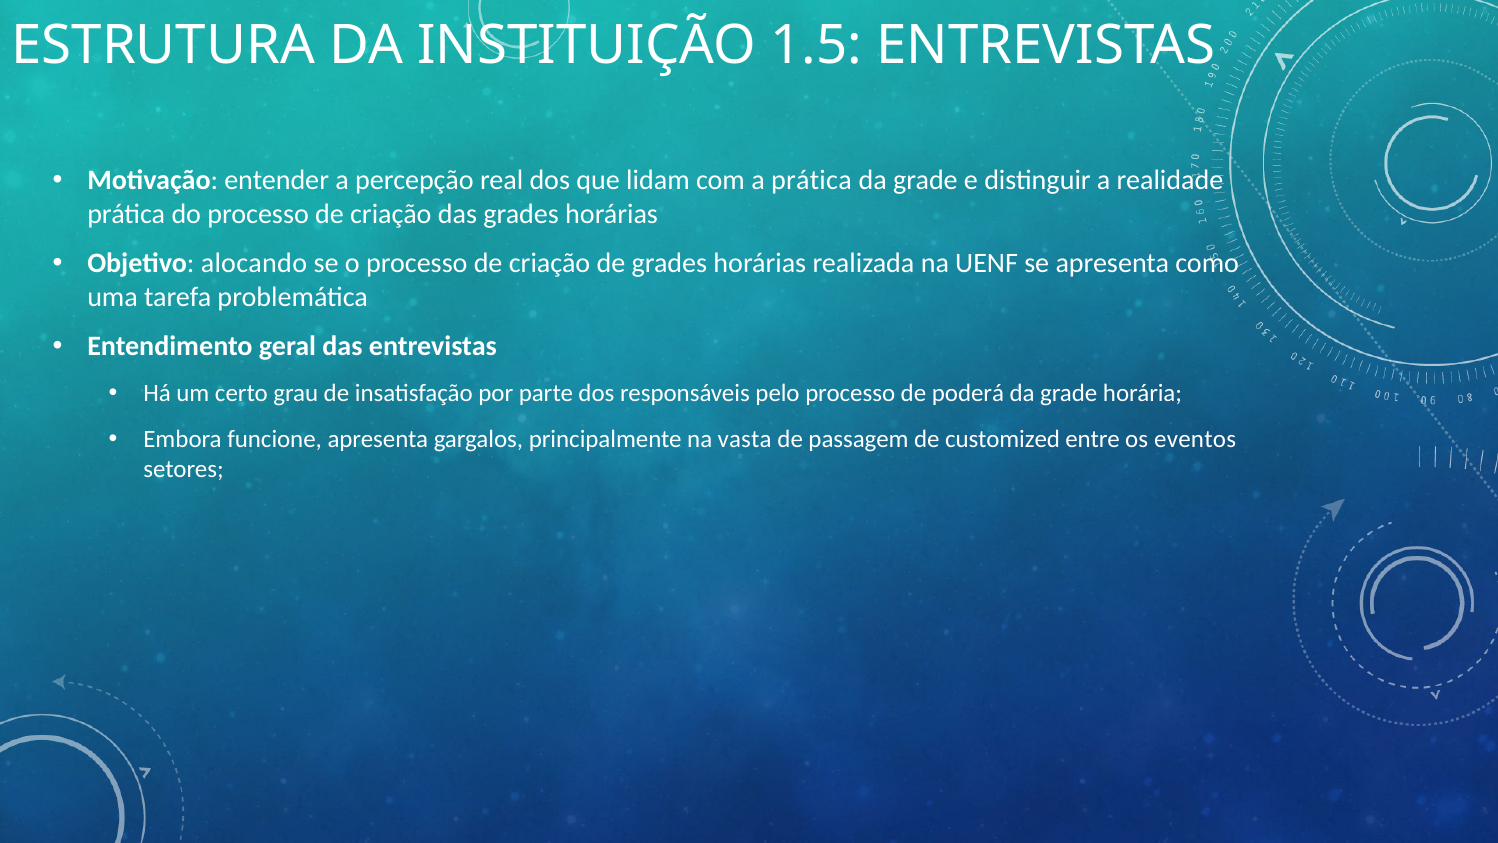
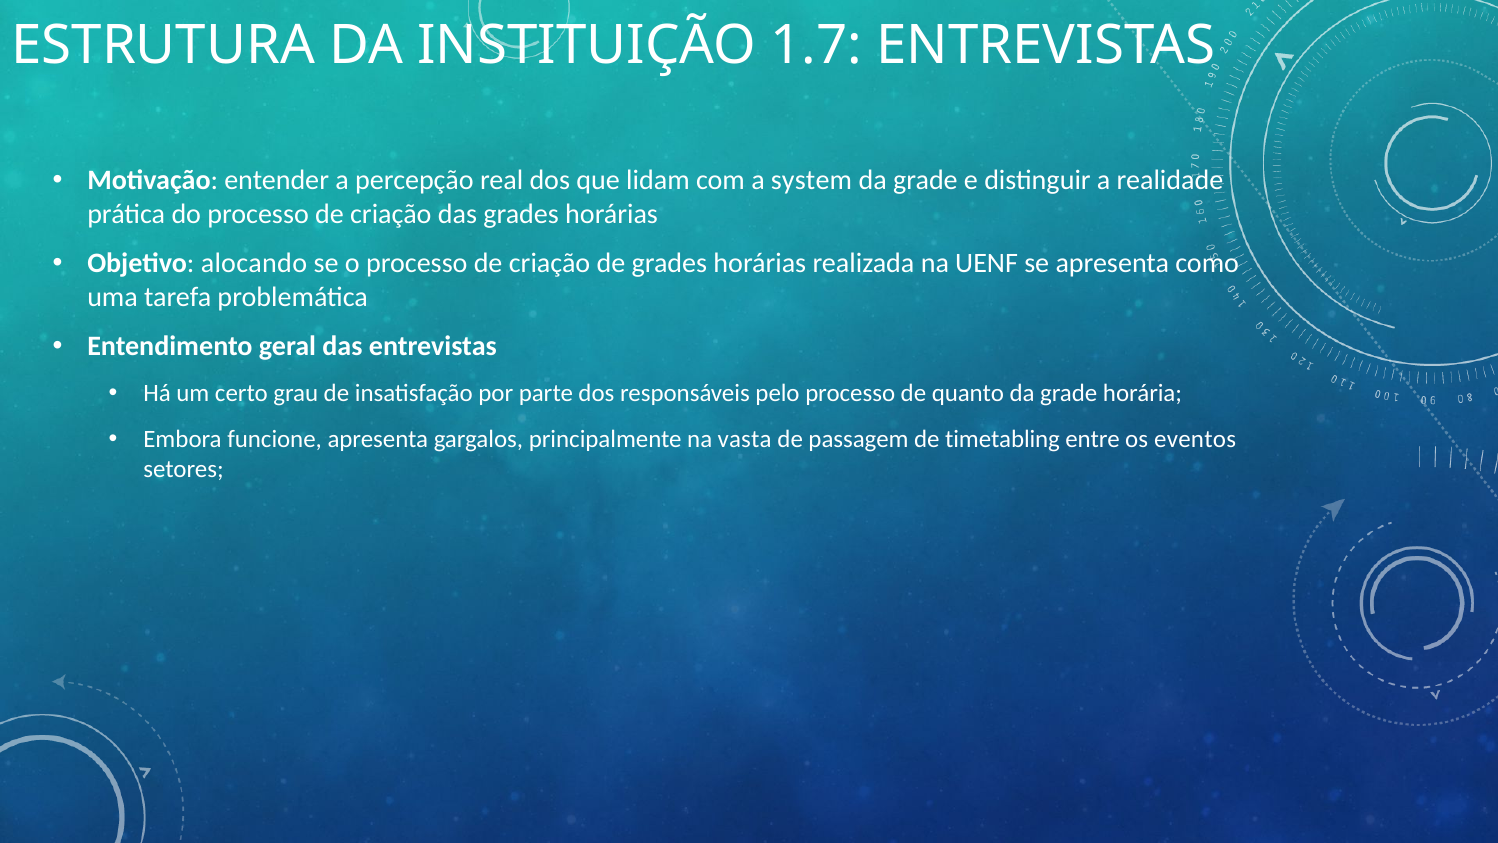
1.5: 1.5 -> 1.7
a prática: prática -> system
poderá: poderá -> quanto
customized: customized -> timetabling
